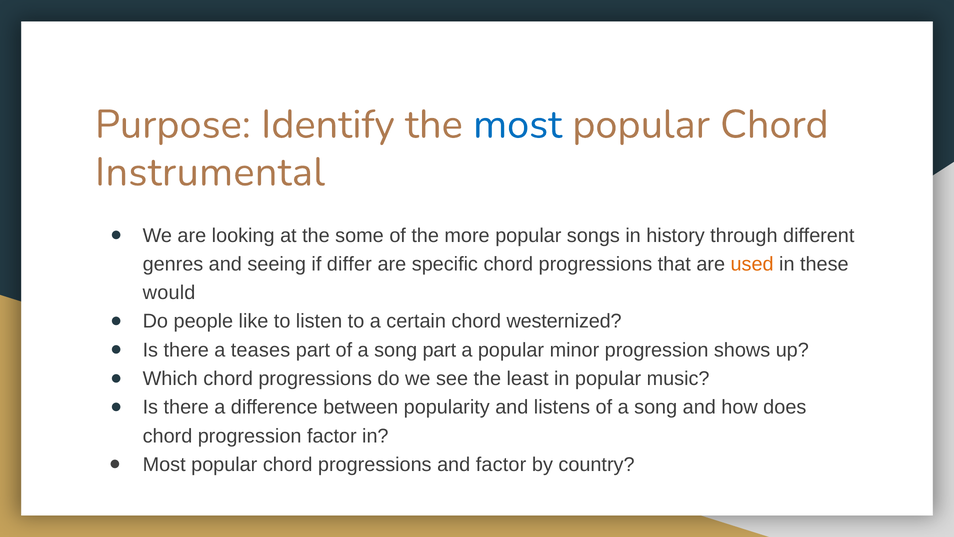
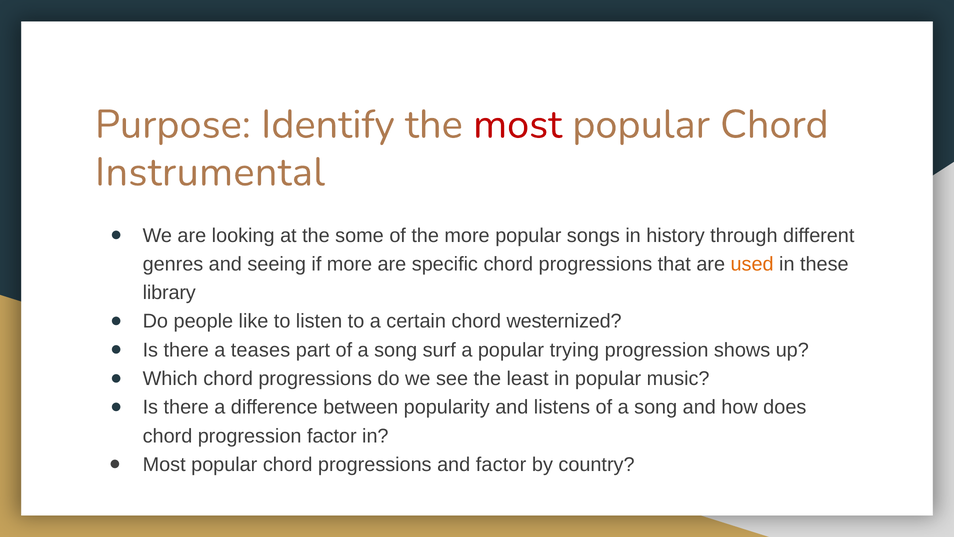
most at (518, 124) colour: blue -> red
if differ: differ -> more
would: would -> library
song part: part -> surf
minor: minor -> trying
